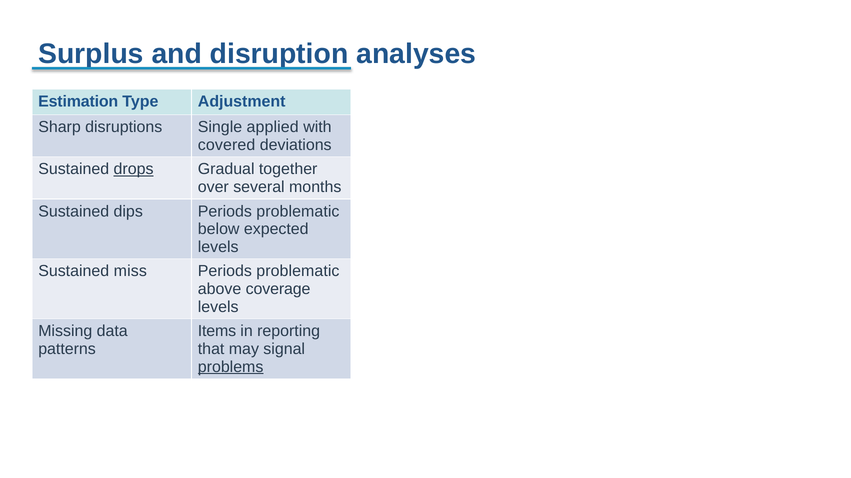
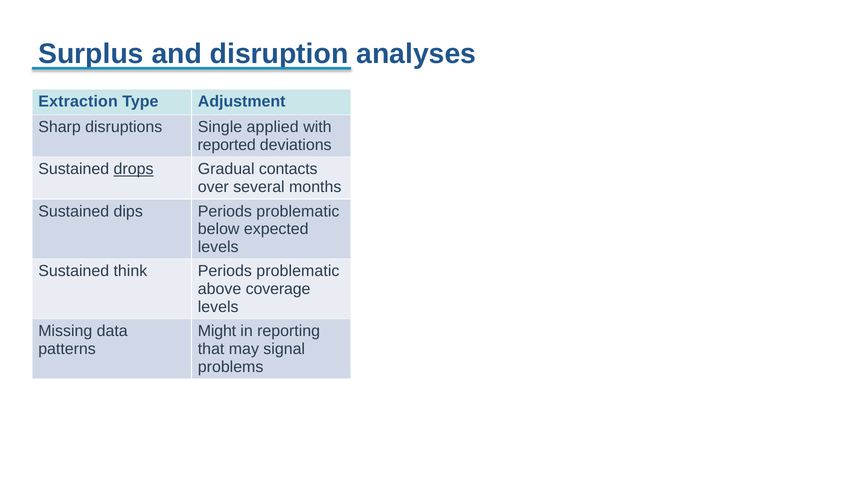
Estimation: Estimation -> Extraction
covered: covered -> reported
together: together -> contacts
miss: miss -> think
Items: Items -> Might
problems underline: present -> none
